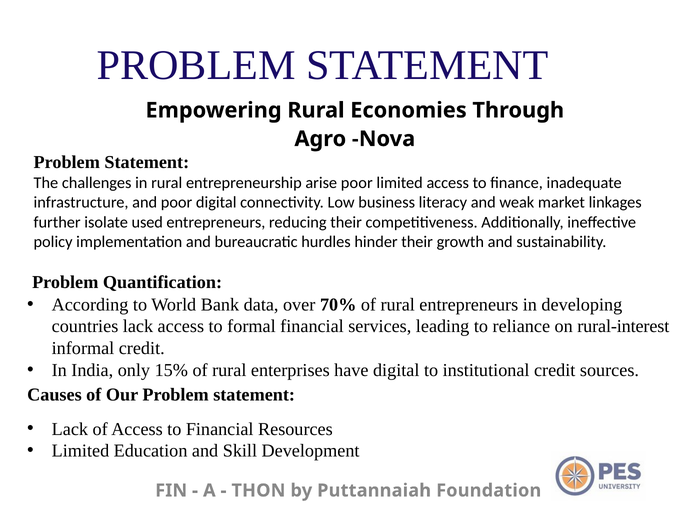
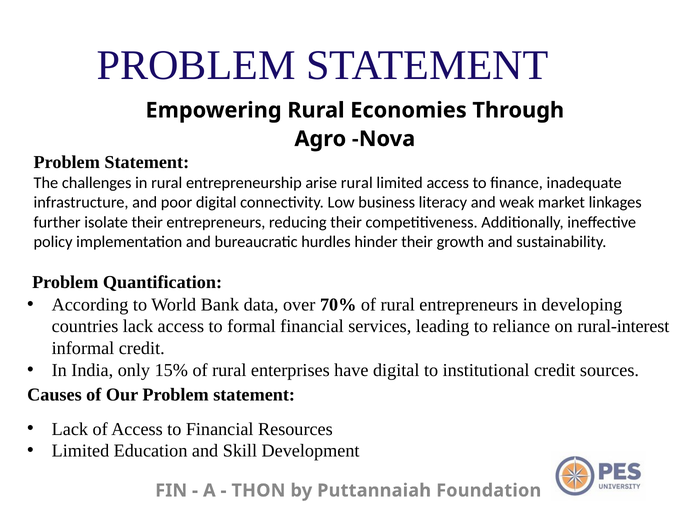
arise poor: poor -> rural
isolate used: used -> their
